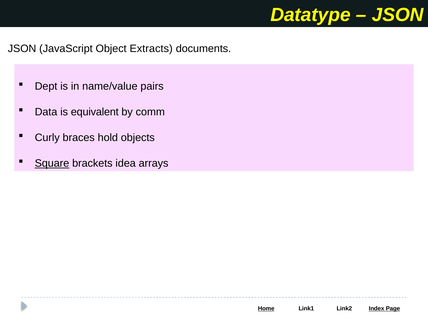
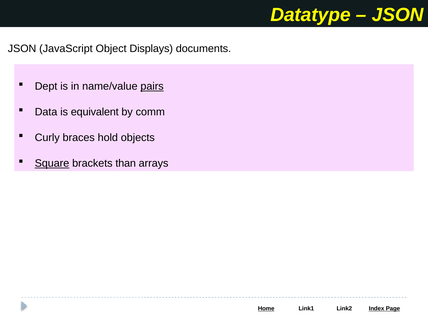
Extracts: Extracts -> Displays
pairs underline: none -> present
idea: idea -> than
